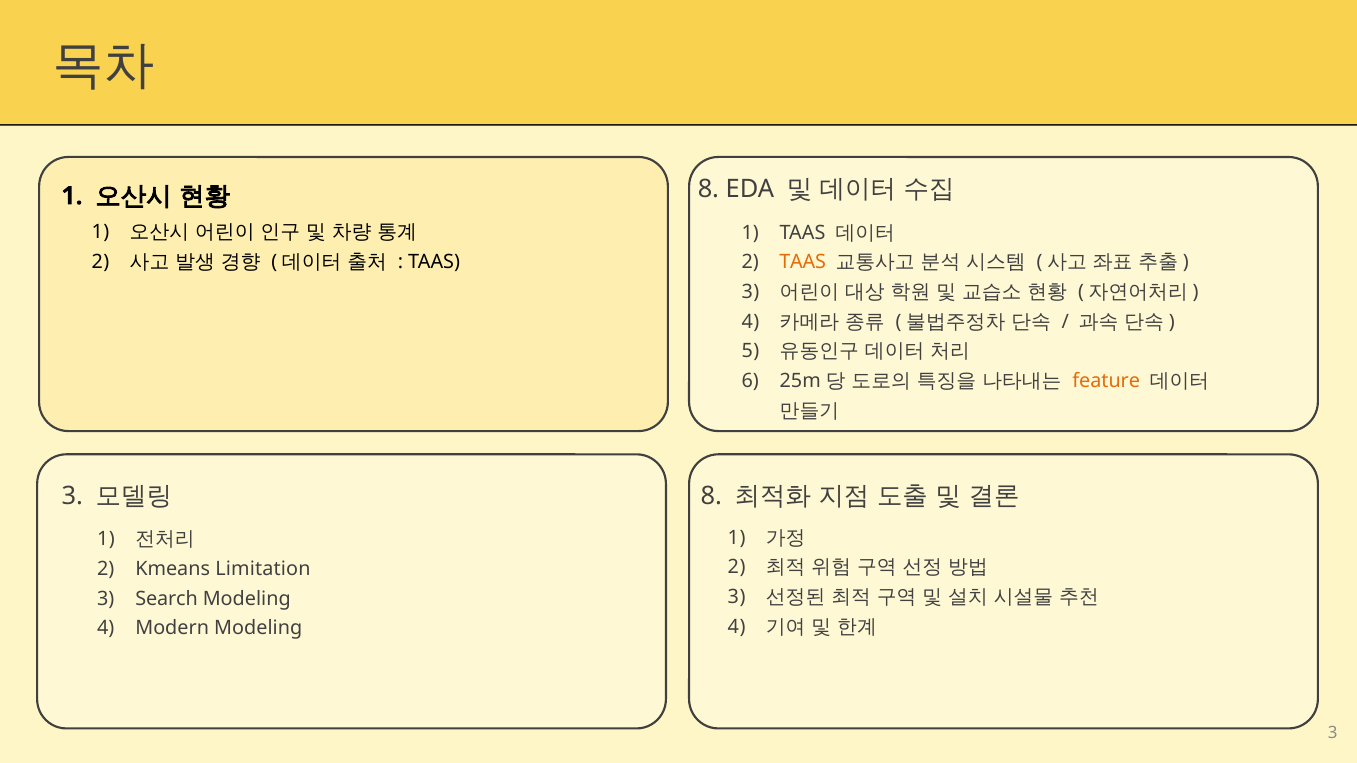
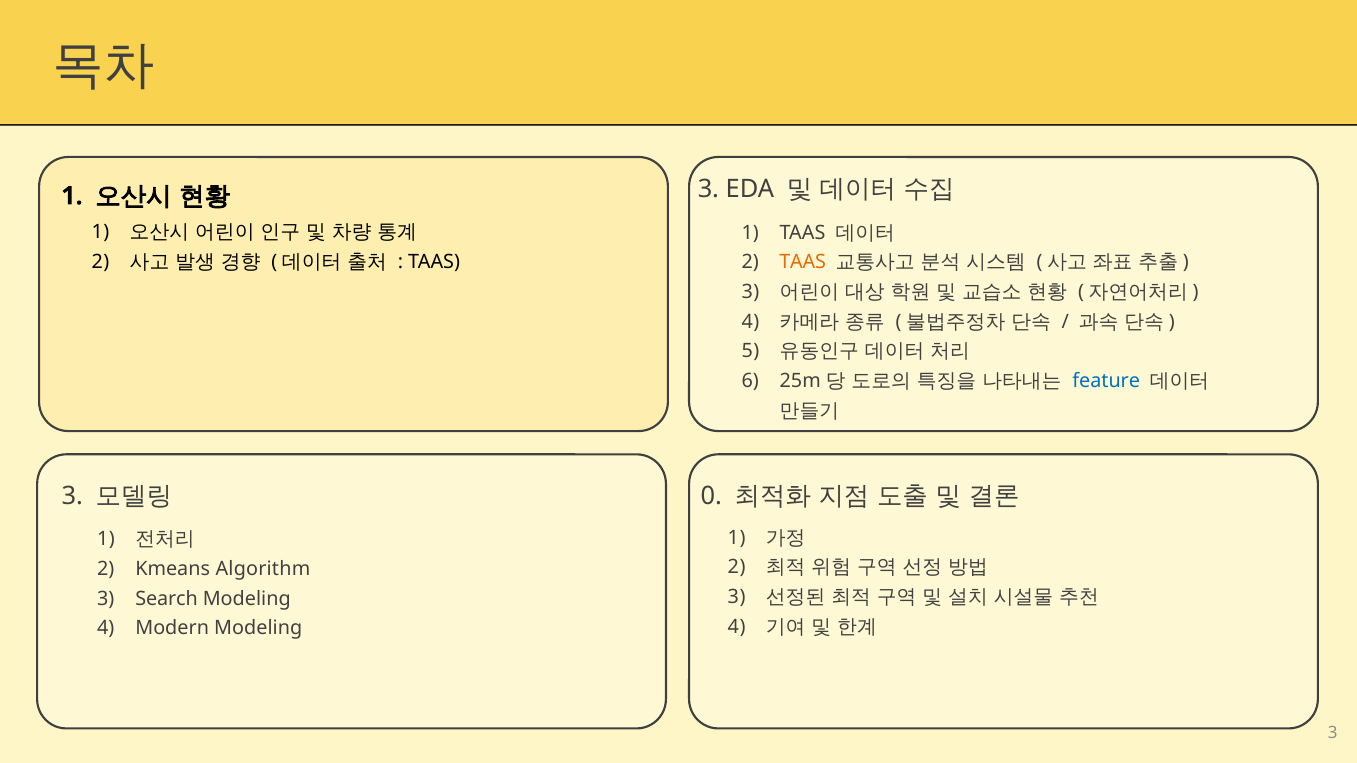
8 at (708, 189): 8 -> 3
feature colour: orange -> blue
8 at (711, 496): 8 -> 0
Limitation: Limitation -> Algorithm
